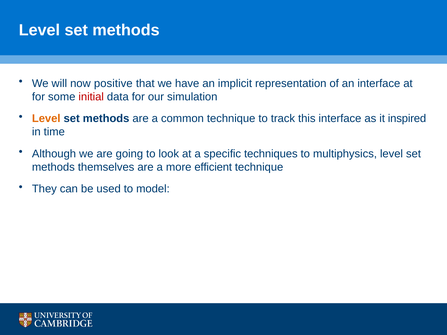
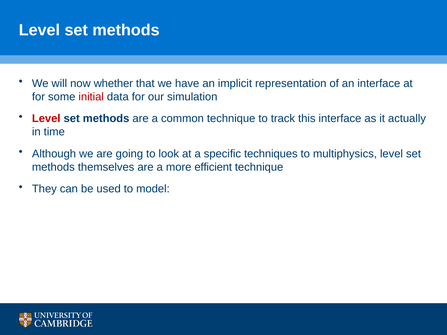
positive: positive -> whether
Level at (46, 119) colour: orange -> red
inspired: inspired -> actually
